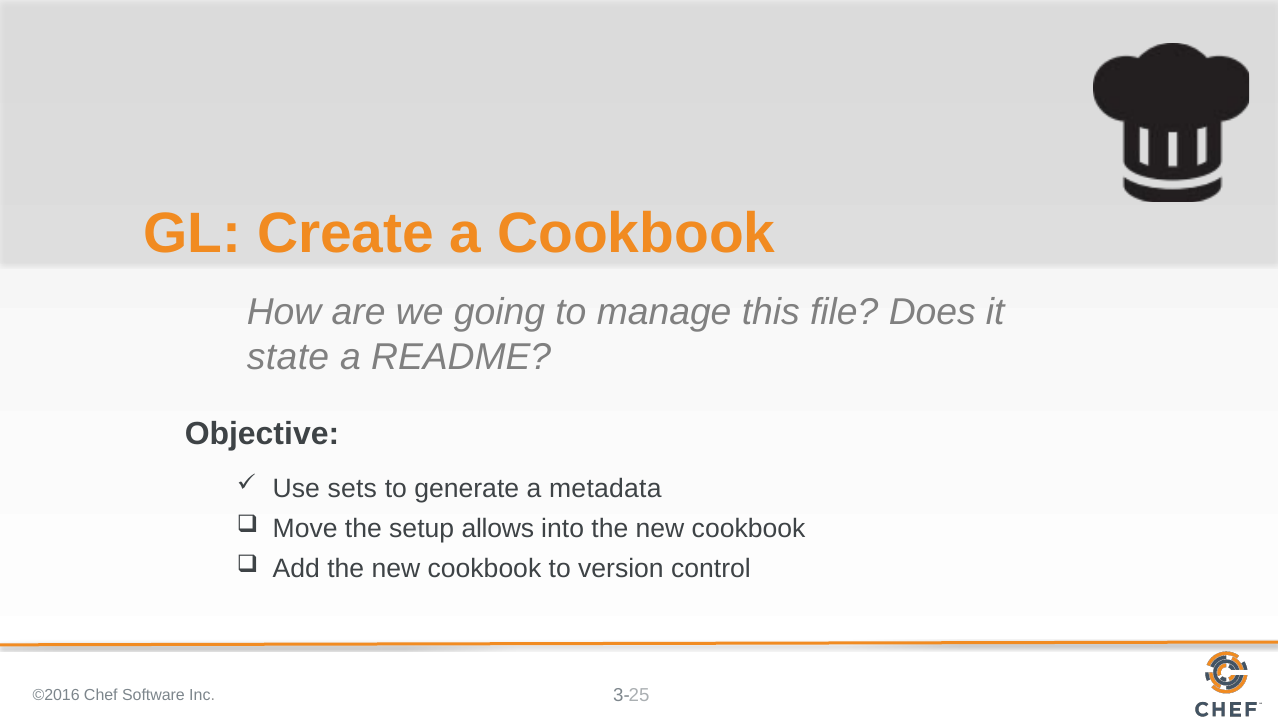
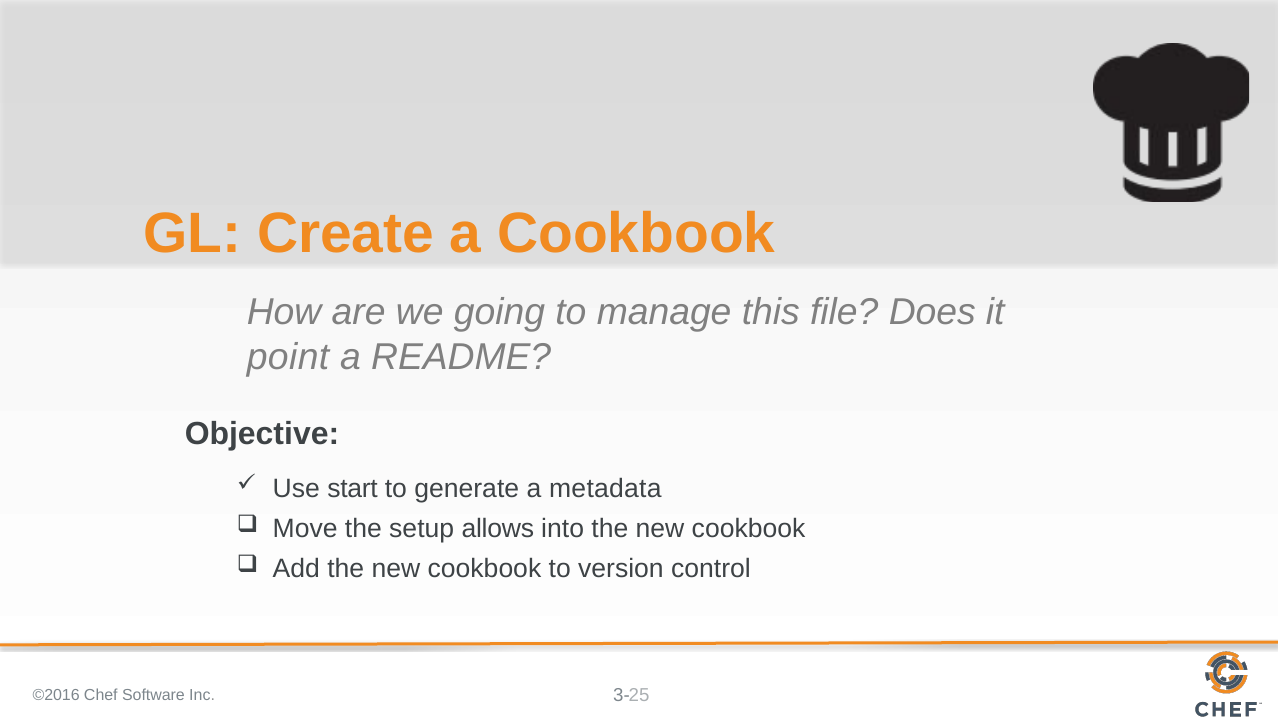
state: state -> point
sets: sets -> start
